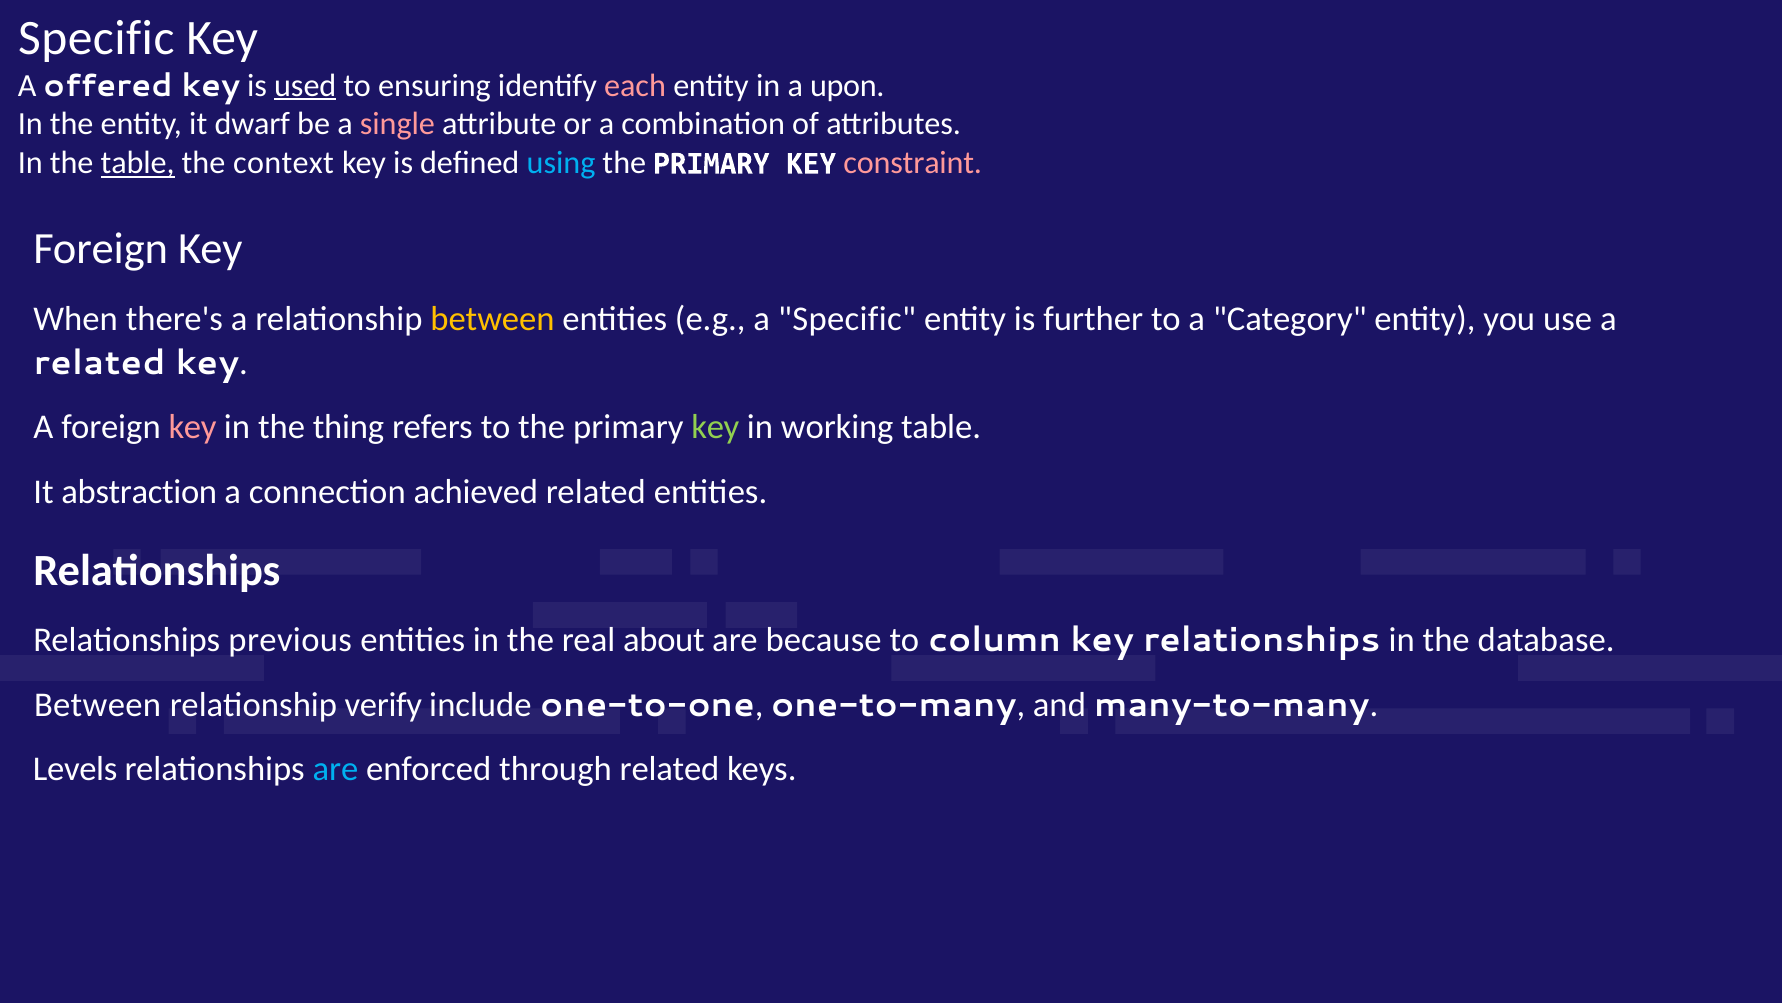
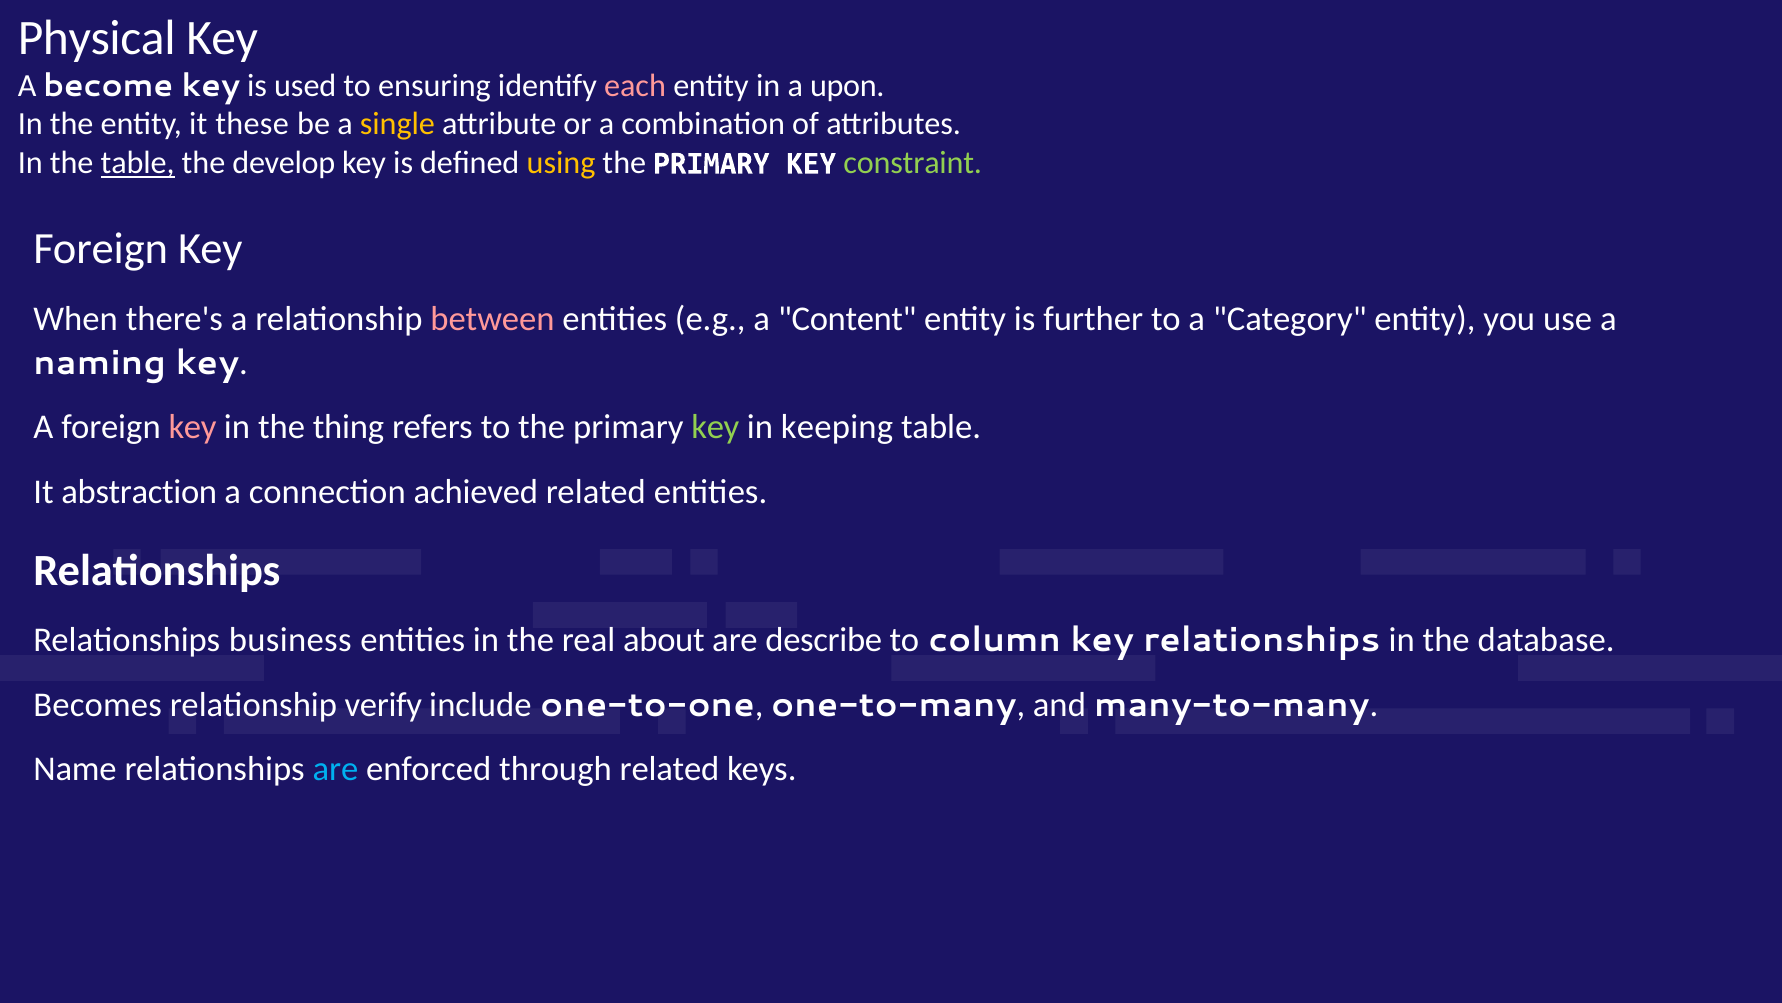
Specific at (96, 38): Specific -> Physical
offered: offered -> become
used underline: present -> none
dwarf: dwarf -> these
single colour: pink -> yellow
context: context -> develop
using colour: light blue -> yellow
constraint colour: pink -> light green
between at (492, 318) colour: yellow -> pink
a Specific: Specific -> Content
related at (100, 363): related -> naming
working: working -> keeping
previous: previous -> business
because: because -> describe
Between at (98, 704): Between -> Becomes
Levels: Levels -> Name
